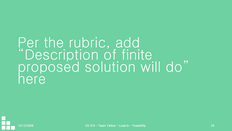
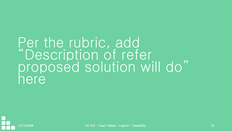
finite: finite -> refer
